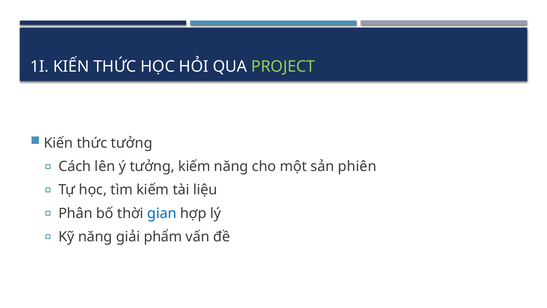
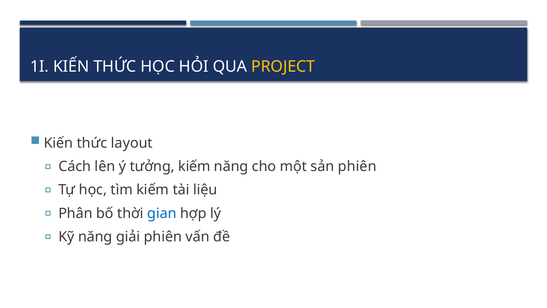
PROJECT colour: light green -> yellow
thức tưởng: tưởng -> layout
giải phẩm: phẩm -> phiên
